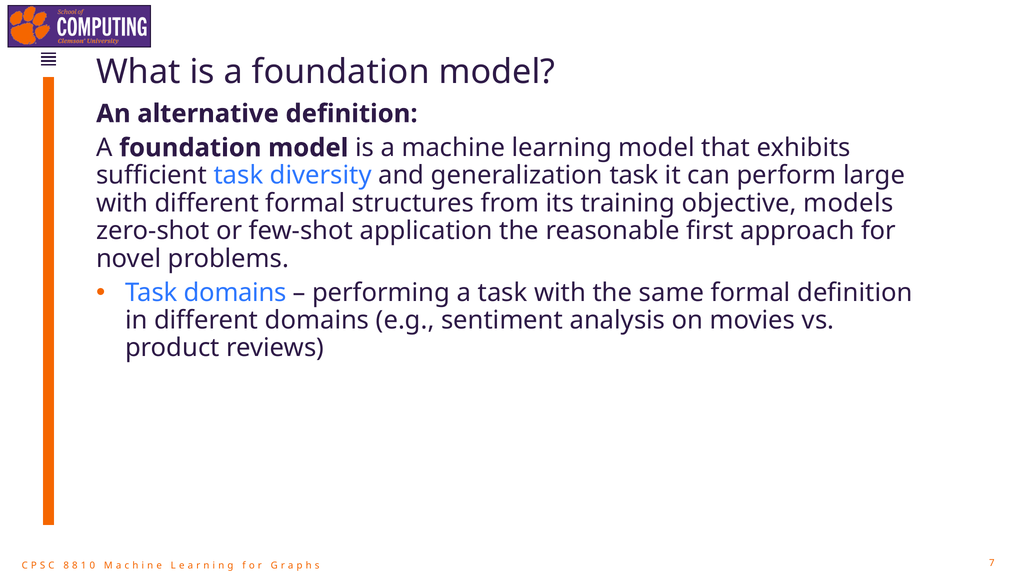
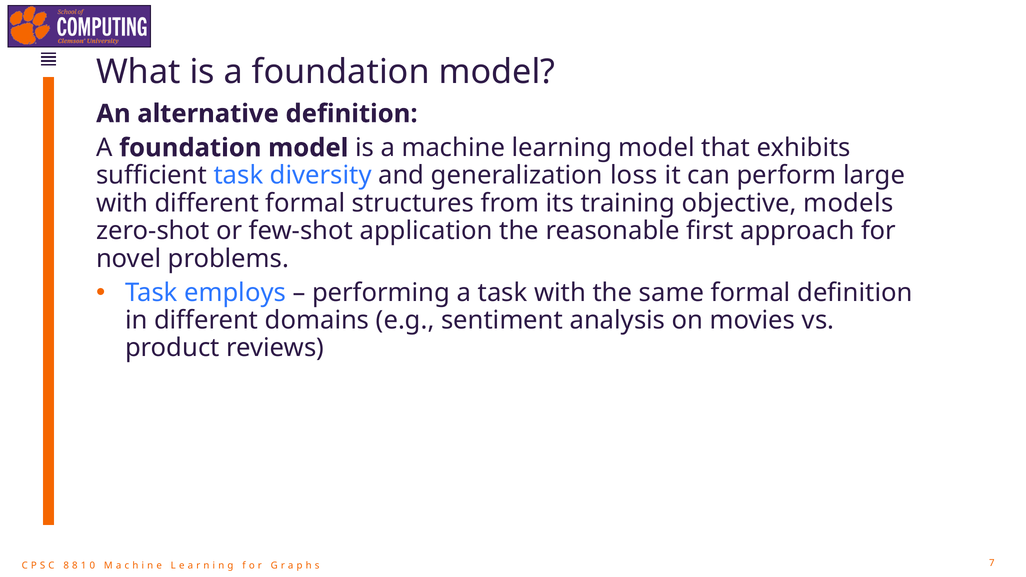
generalization task: task -> loss
Task domains: domains -> employs
